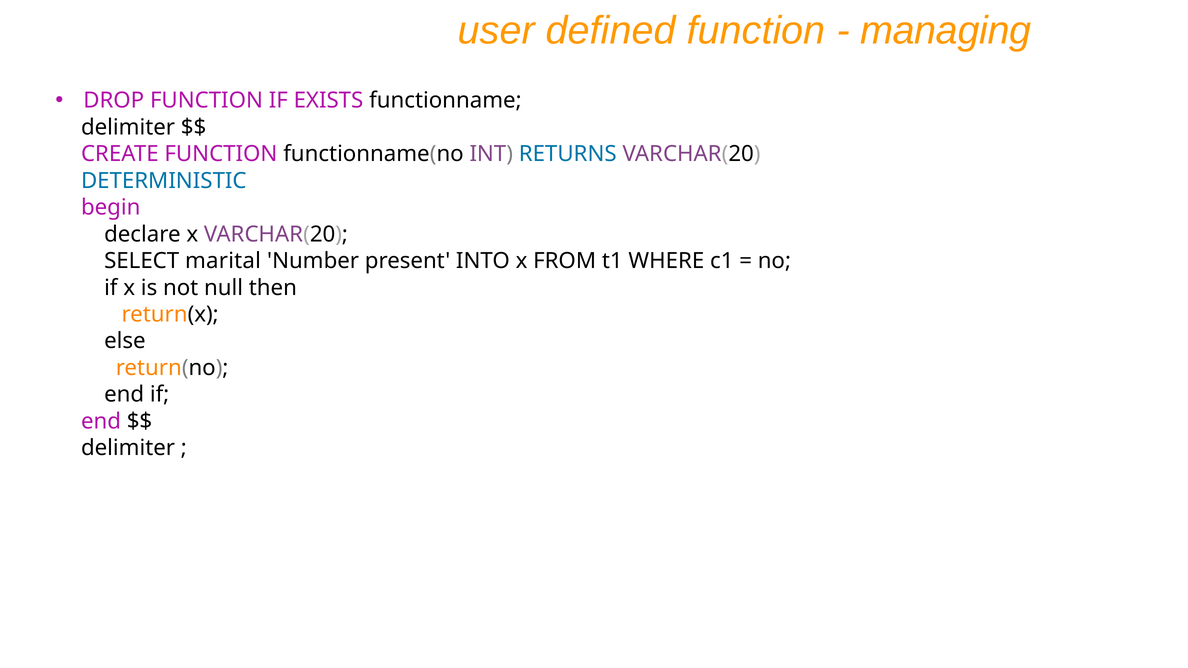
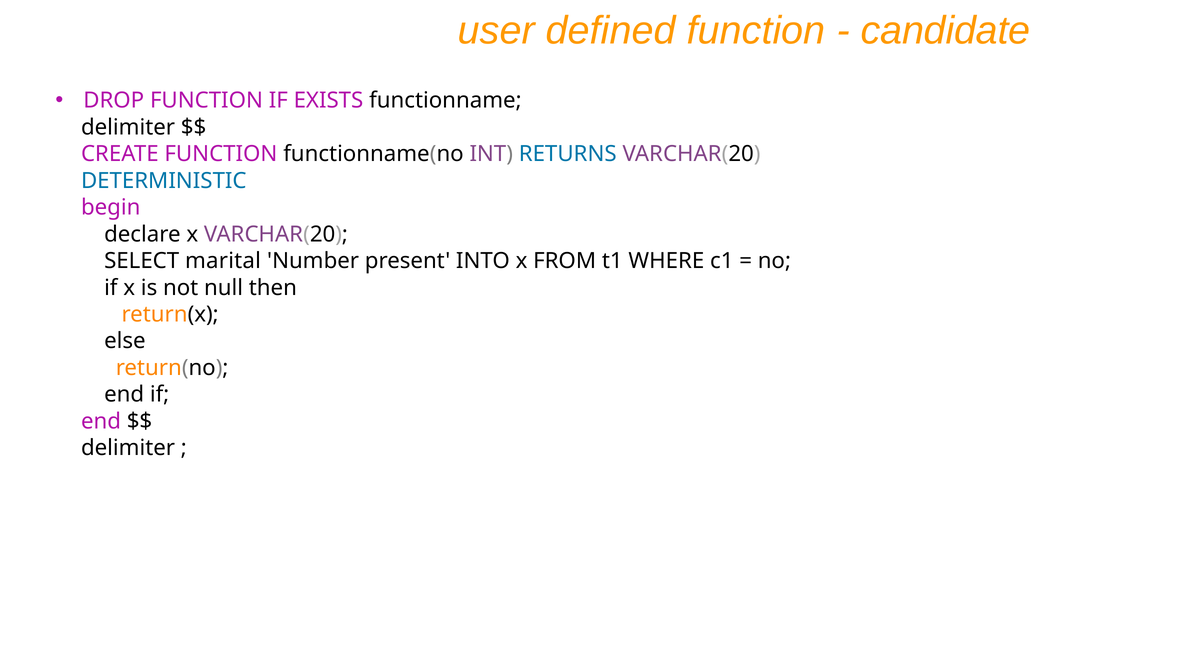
managing: managing -> candidate
